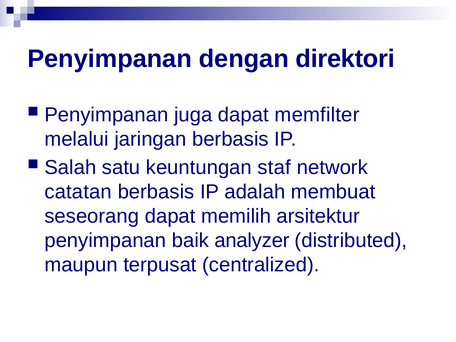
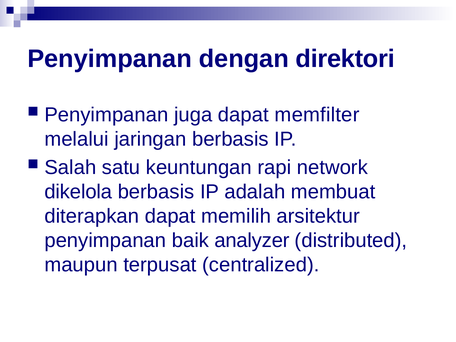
staf: staf -> rapi
catatan: catatan -> dikelola
seseorang: seseorang -> diterapkan
